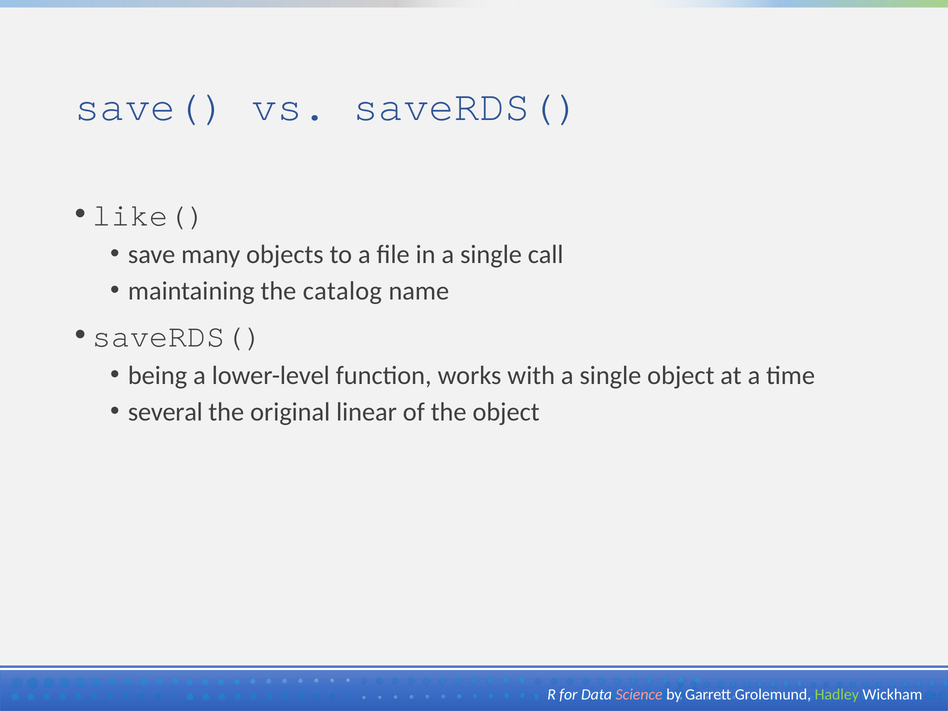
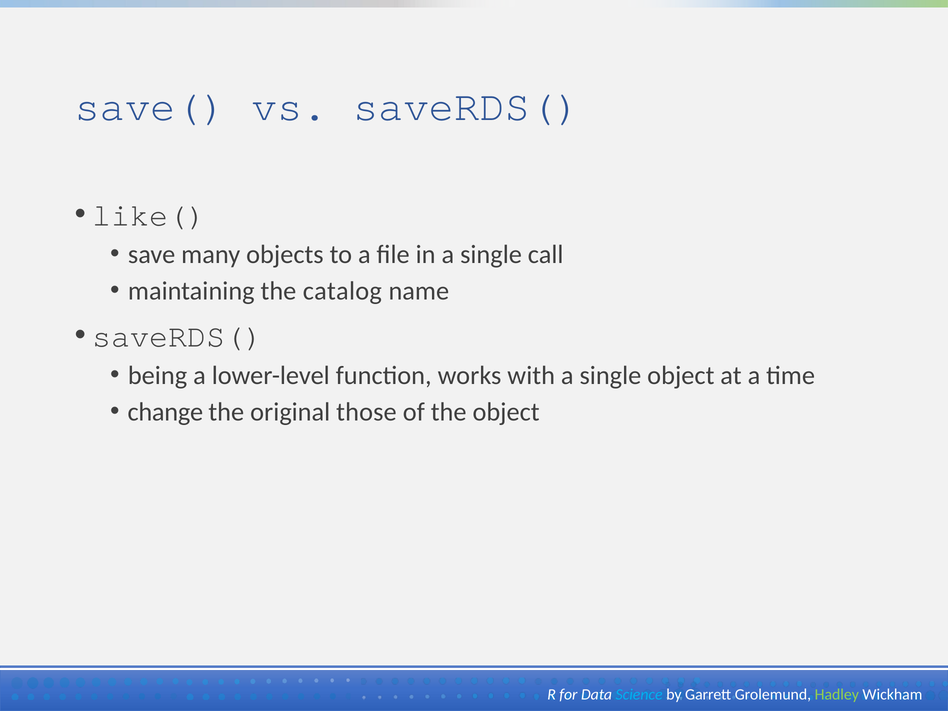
several: several -> change
linear: linear -> those
Science colour: pink -> light blue
